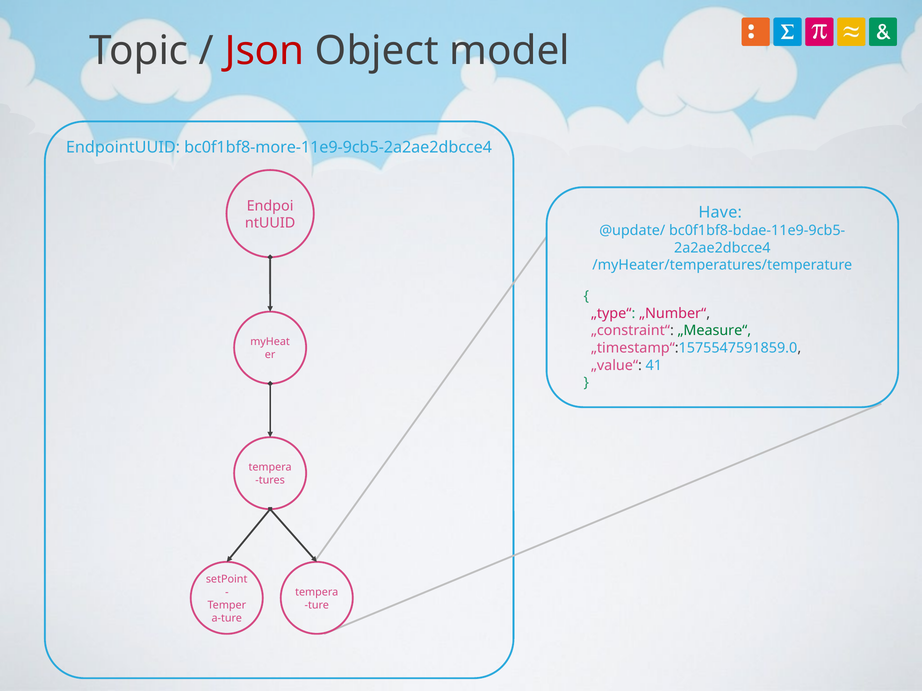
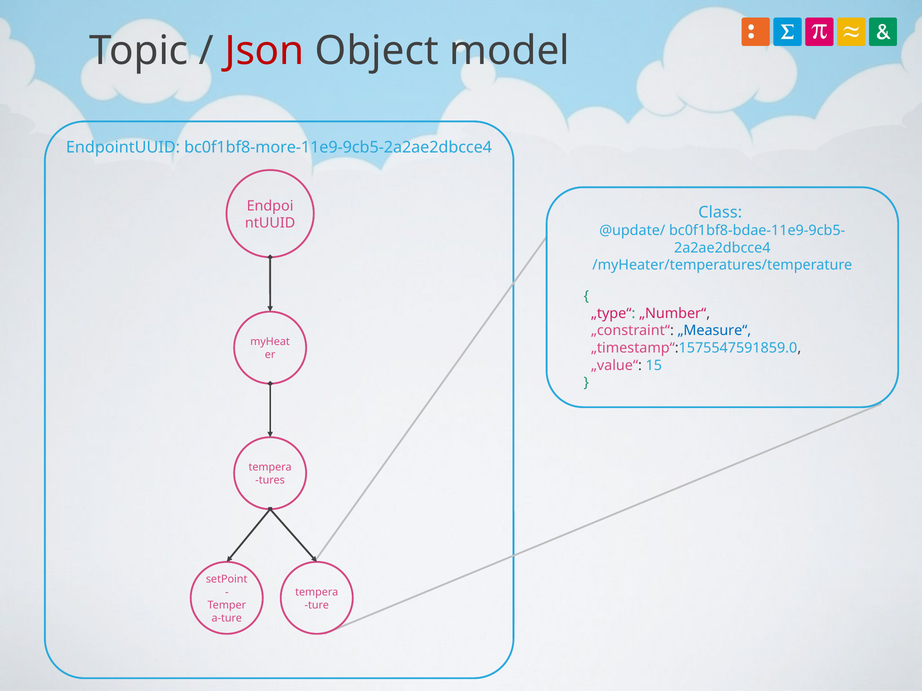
Have: Have -> Class
„Measure“ colour: green -> blue
41: 41 -> 15
